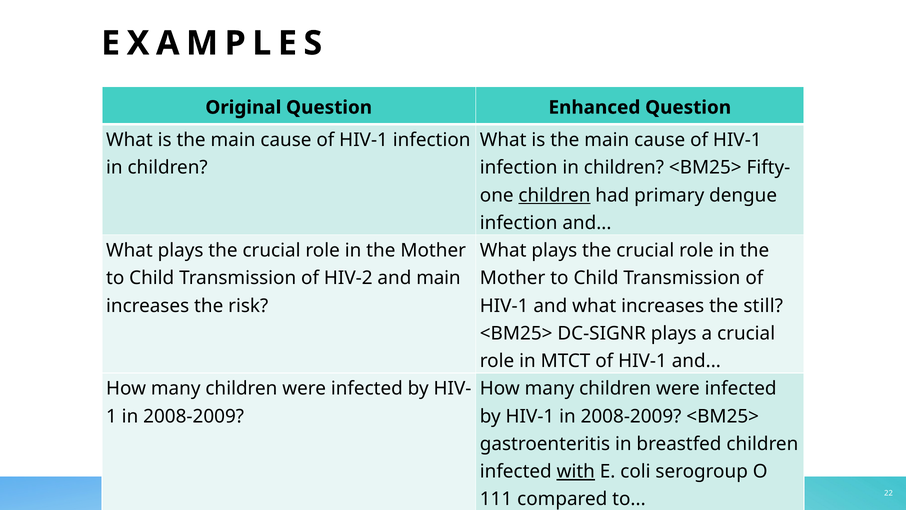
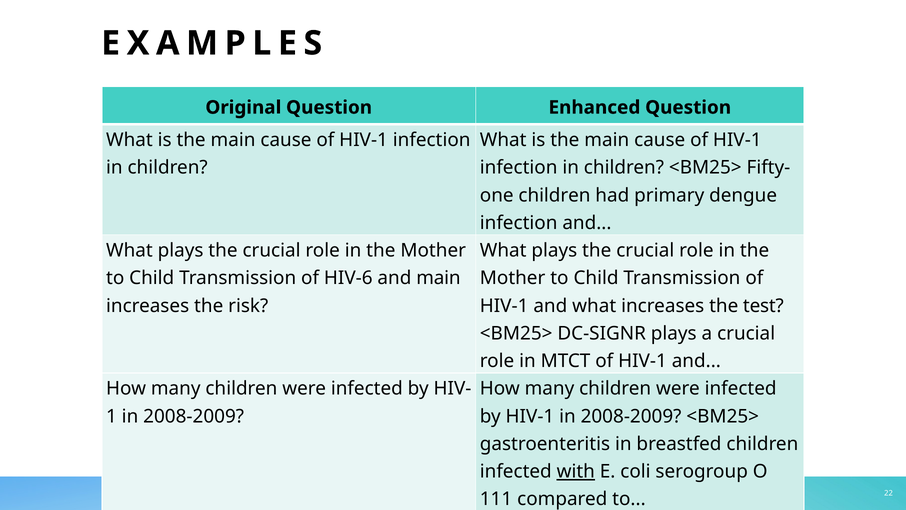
children at (554, 195) underline: present -> none
HIV-2: HIV-2 -> HIV-6
still: still -> test
